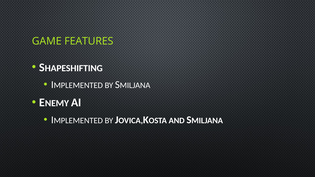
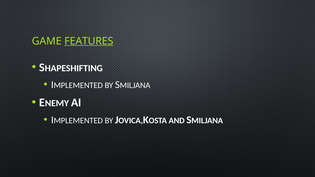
FEATURES underline: none -> present
